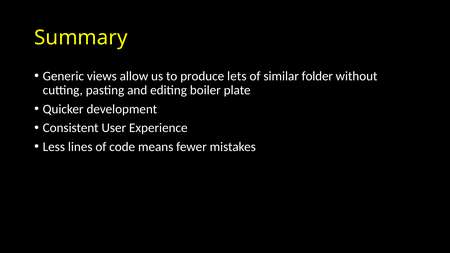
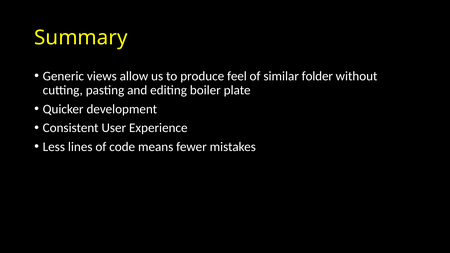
lets: lets -> feel
